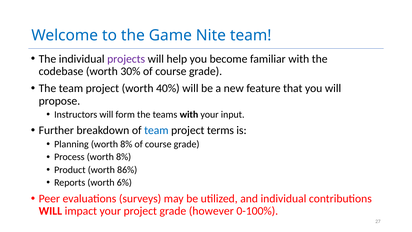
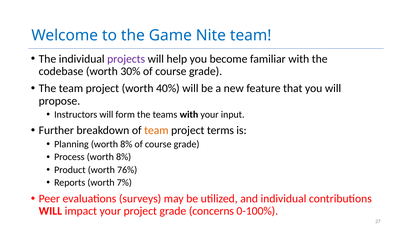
team at (156, 130) colour: blue -> orange
86%: 86% -> 76%
6%: 6% -> 7%
however: however -> concerns
